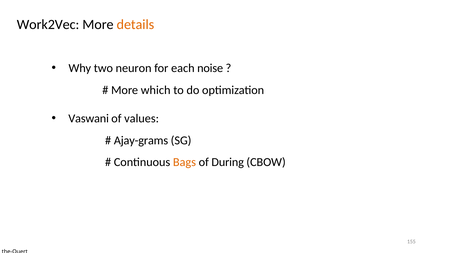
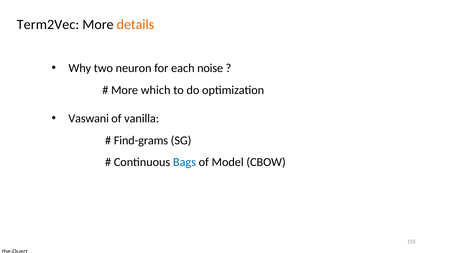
Work2Vec: Work2Vec -> Term2Vec
values: values -> vanilla
Ajay-grams: Ajay-grams -> Find-grams
Bags colour: orange -> blue
During: During -> Model
